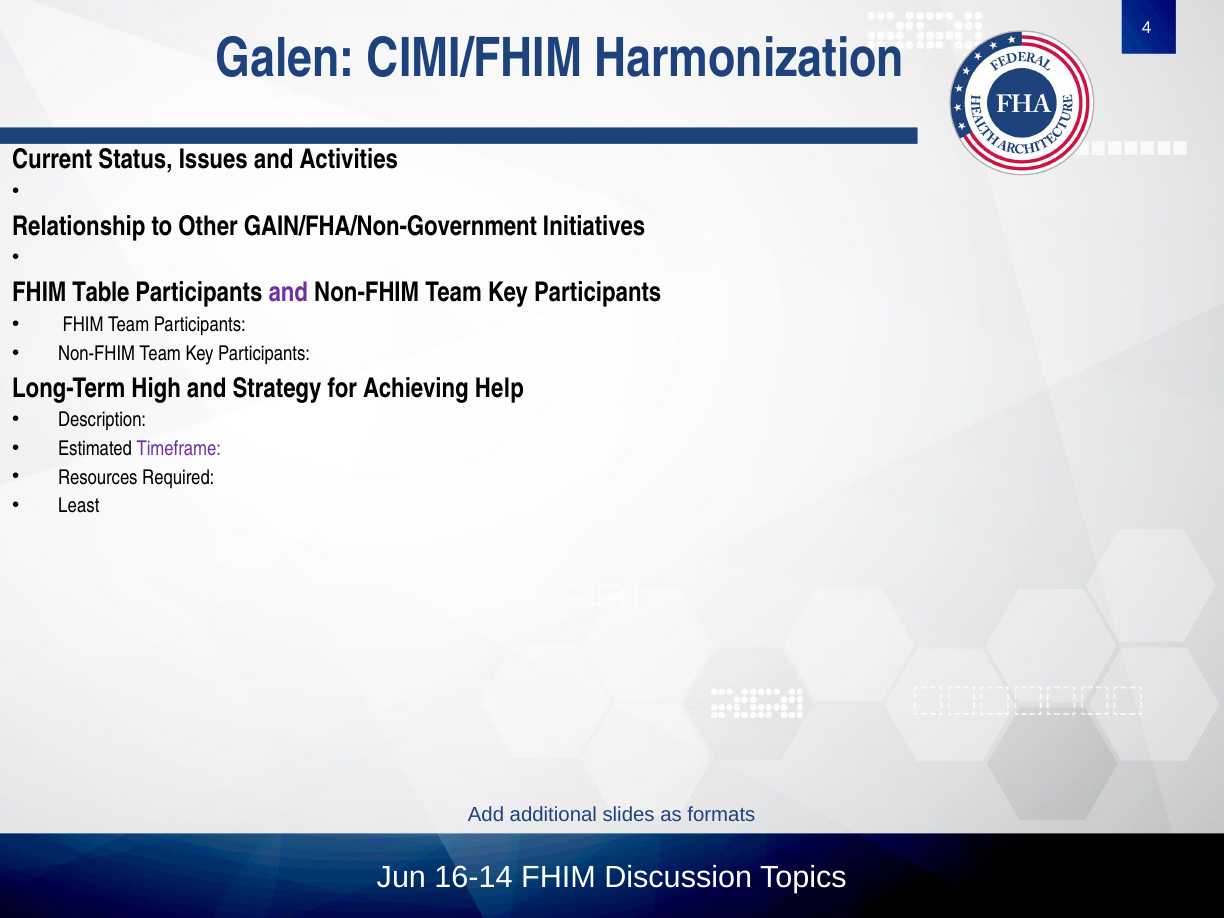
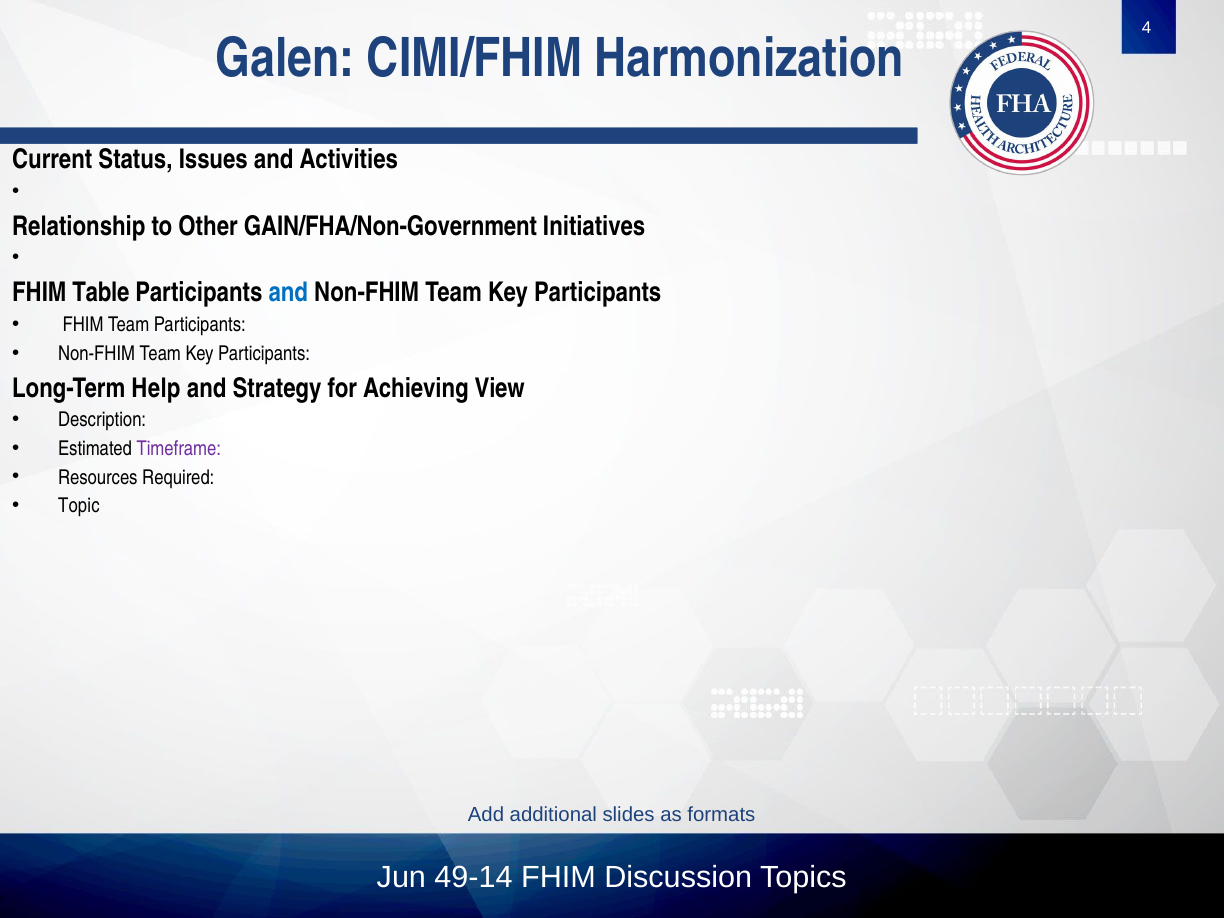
and at (288, 293) colour: purple -> blue
High: High -> Help
Help: Help -> View
Least: Least -> Topic
16-14: 16-14 -> 49-14
